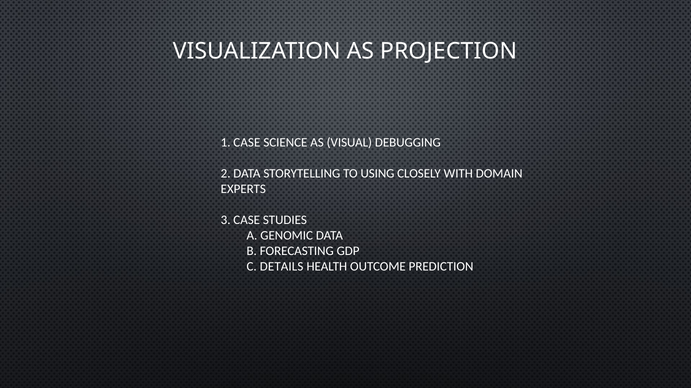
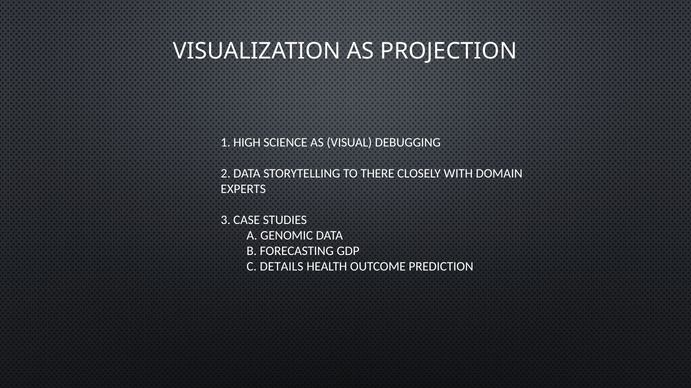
1 CASE: CASE -> HIGH
USING: USING -> THERE
